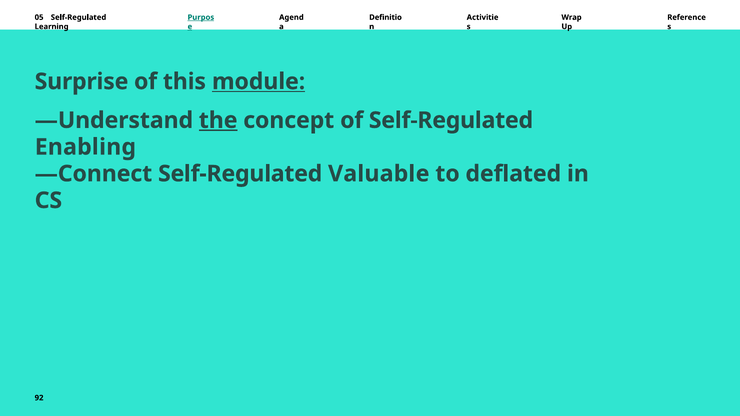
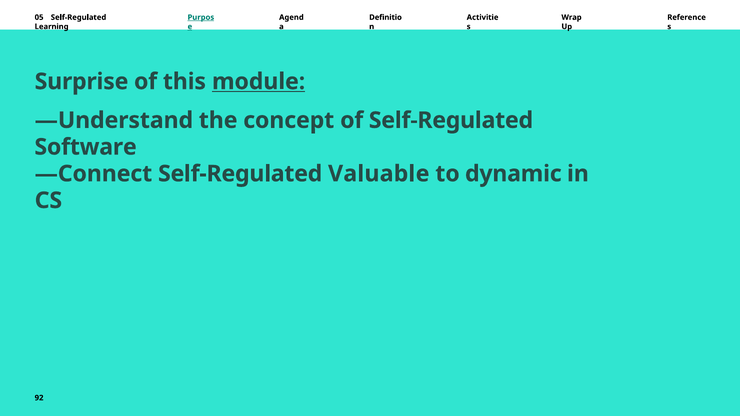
the underline: present -> none
Enabling: Enabling -> Software
deflated: deflated -> dynamic
